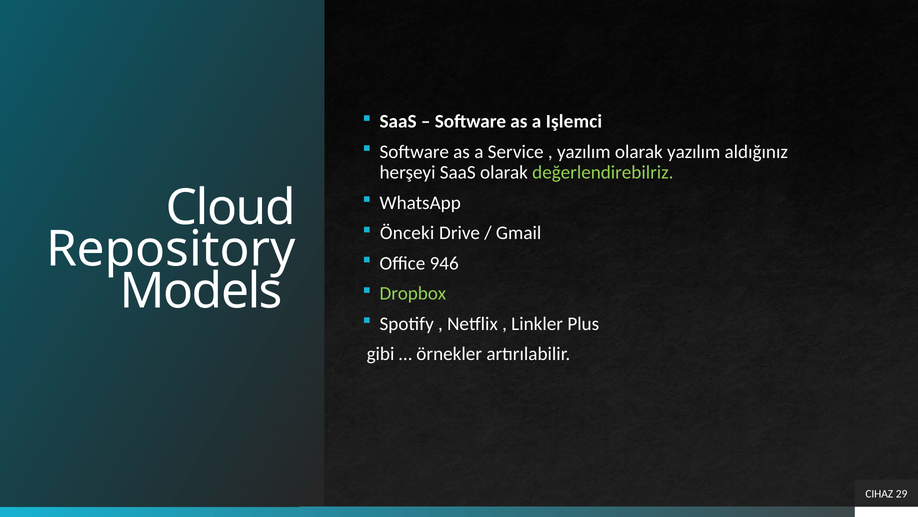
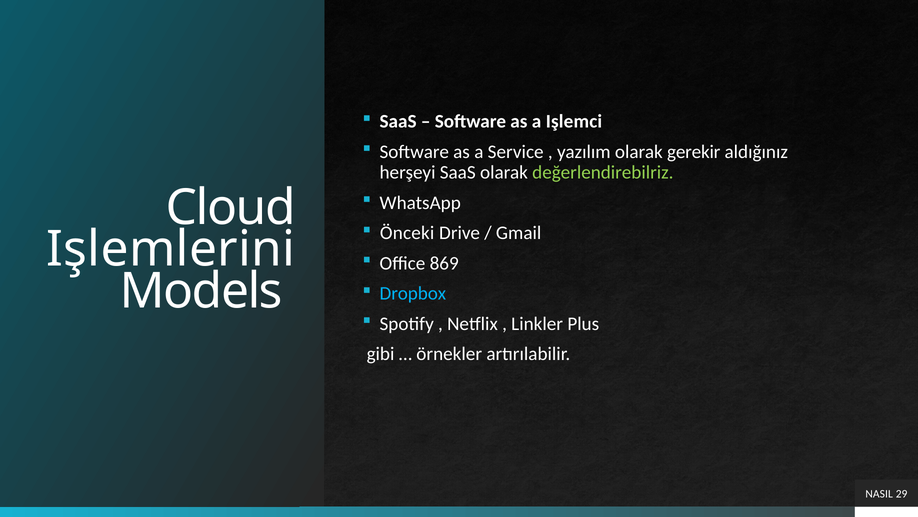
olarak yazılım: yazılım -> gerekir
Repository: Repository -> Işlemlerini
946: 946 -> 869
Dropbox colour: light green -> light blue
CIHAZ: CIHAZ -> NASIL
